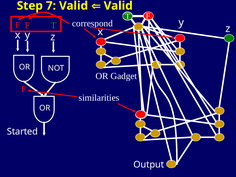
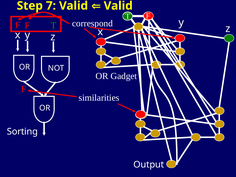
Started: Started -> Sorting
